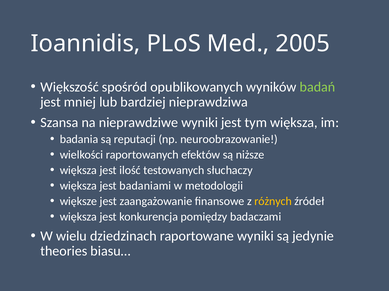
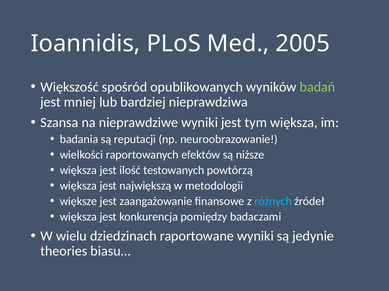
słuchaczy: słuchaczy -> powtórzą
badaniami: badaniami -> największą
różnych colour: yellow -> light blue
